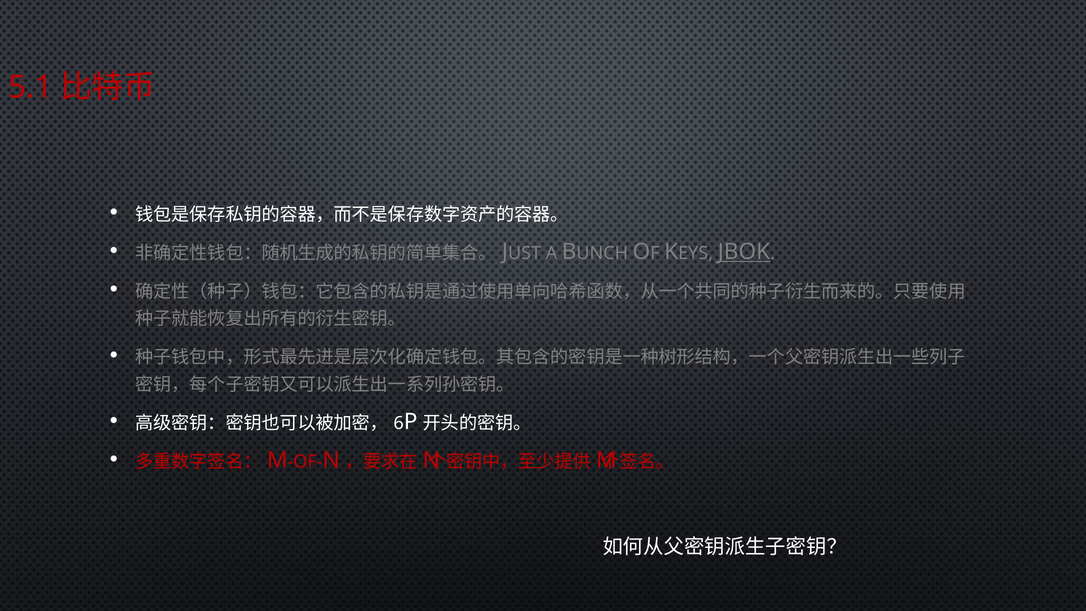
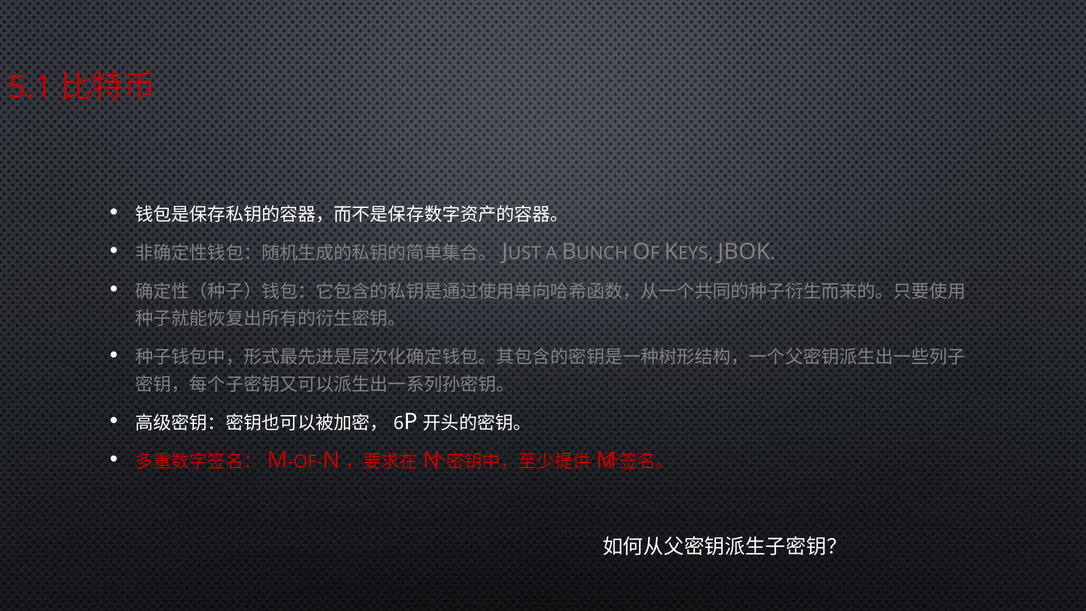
JBOK underline: present -> none
